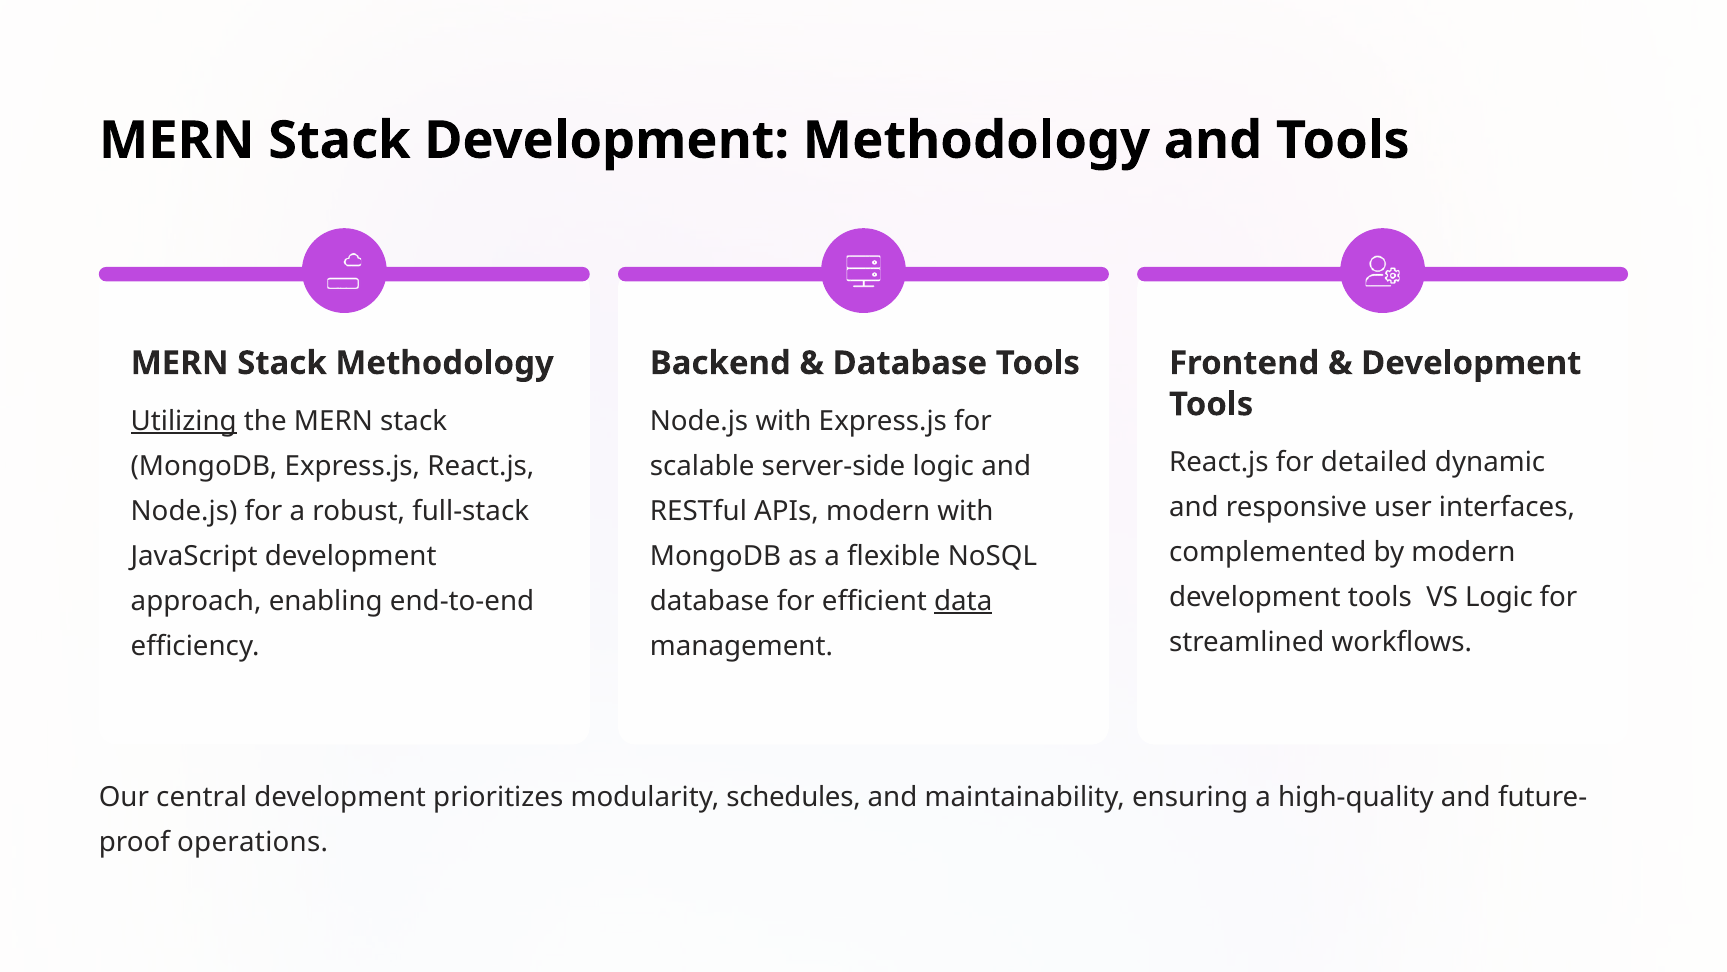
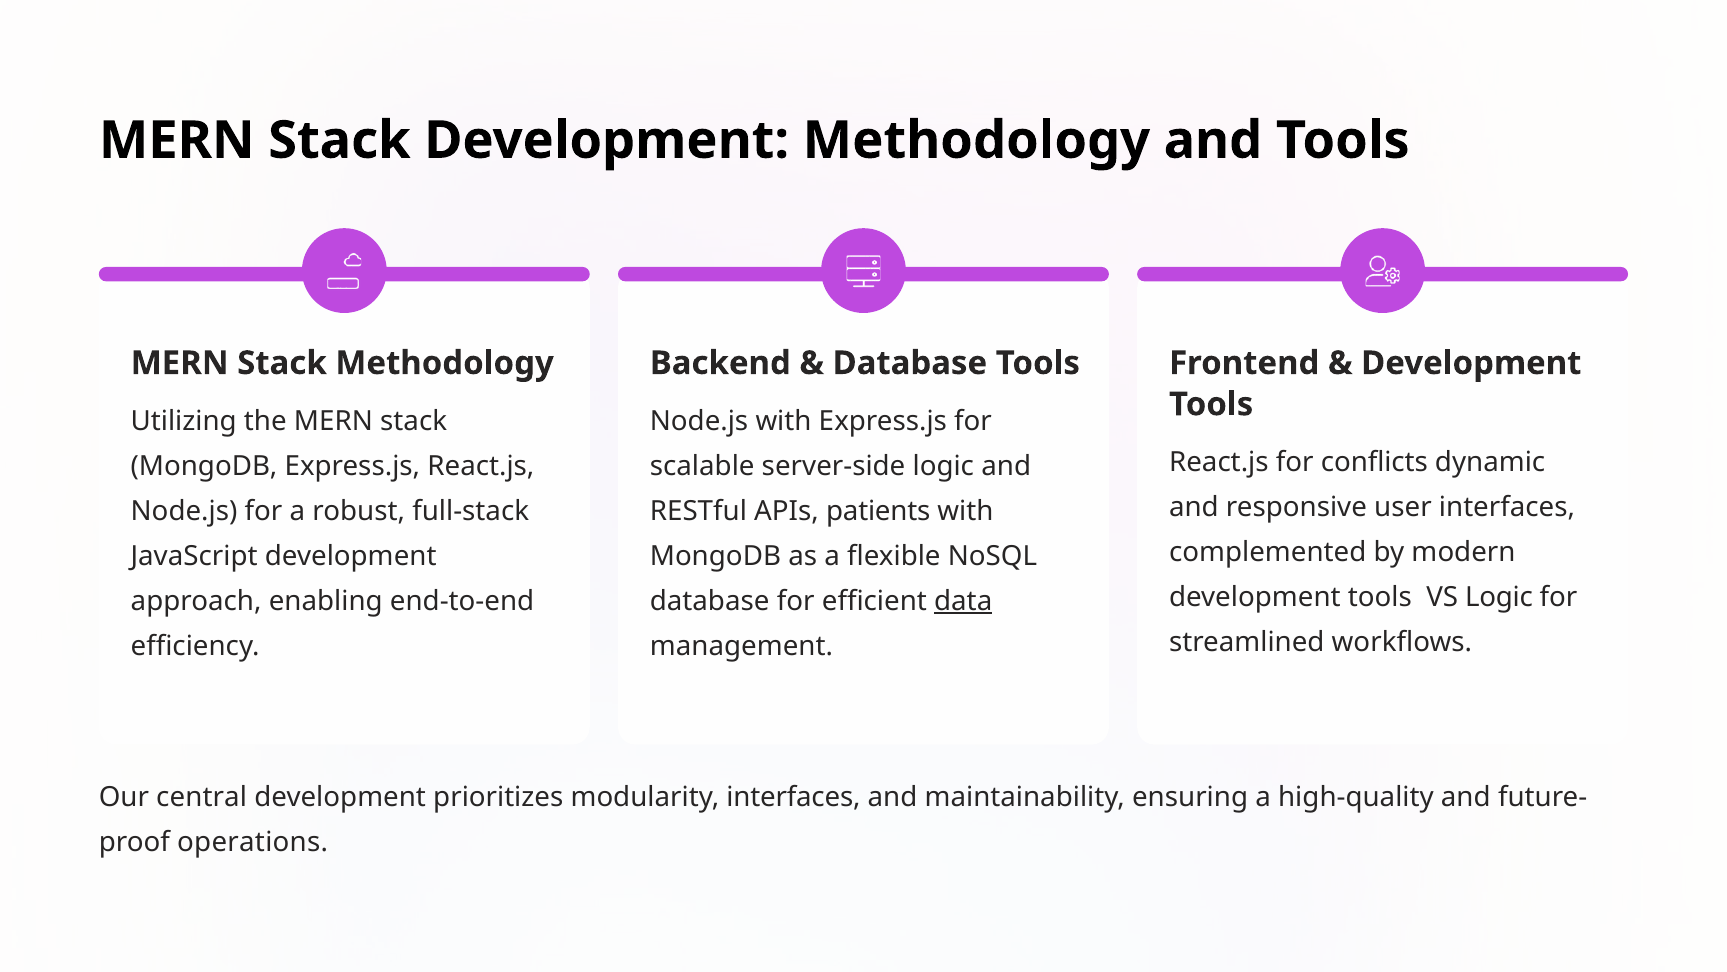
Utilizing underline: present -> none
detailed: detailed -> conflicts
APIs modern: modern -> patients
modularity schedules: schedules -> interfaces
